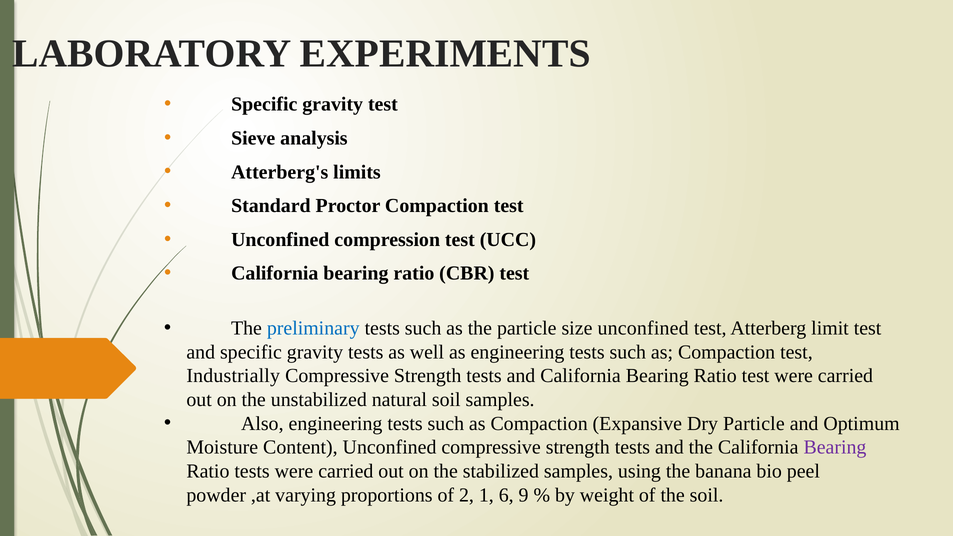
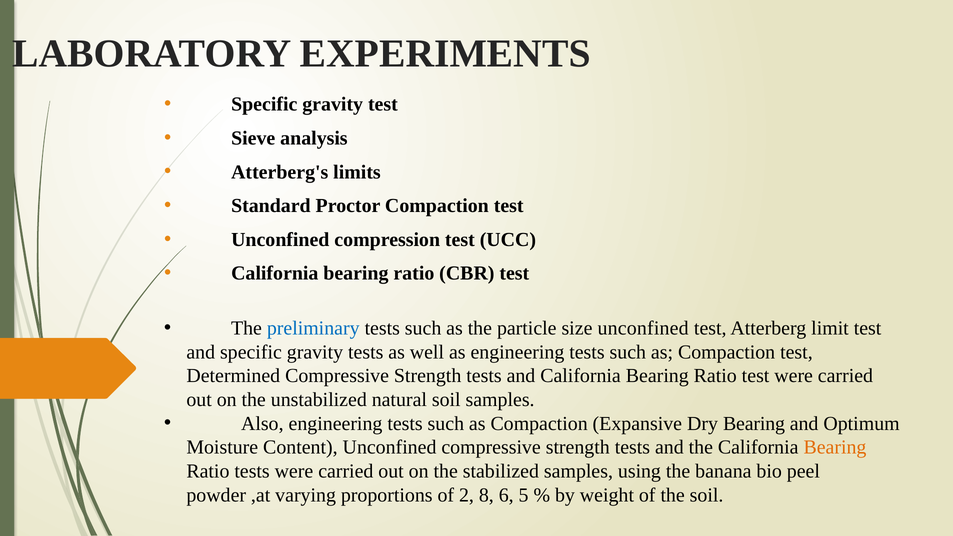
Industrially: Industrially -> Determined
Dry Particle: Particle -> Bearing
Bearing at (835, 447) colour: purple -> orange
1: 1 -> 8
9: 9 -> 5
